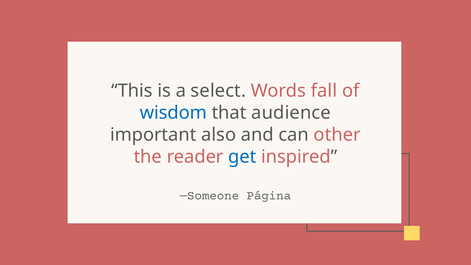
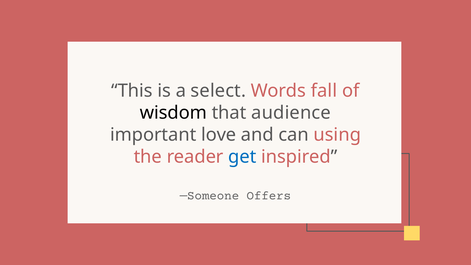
wisdom colour: blue -> black
also: also -> love
other: other -> using
Página: Página -> Offers
